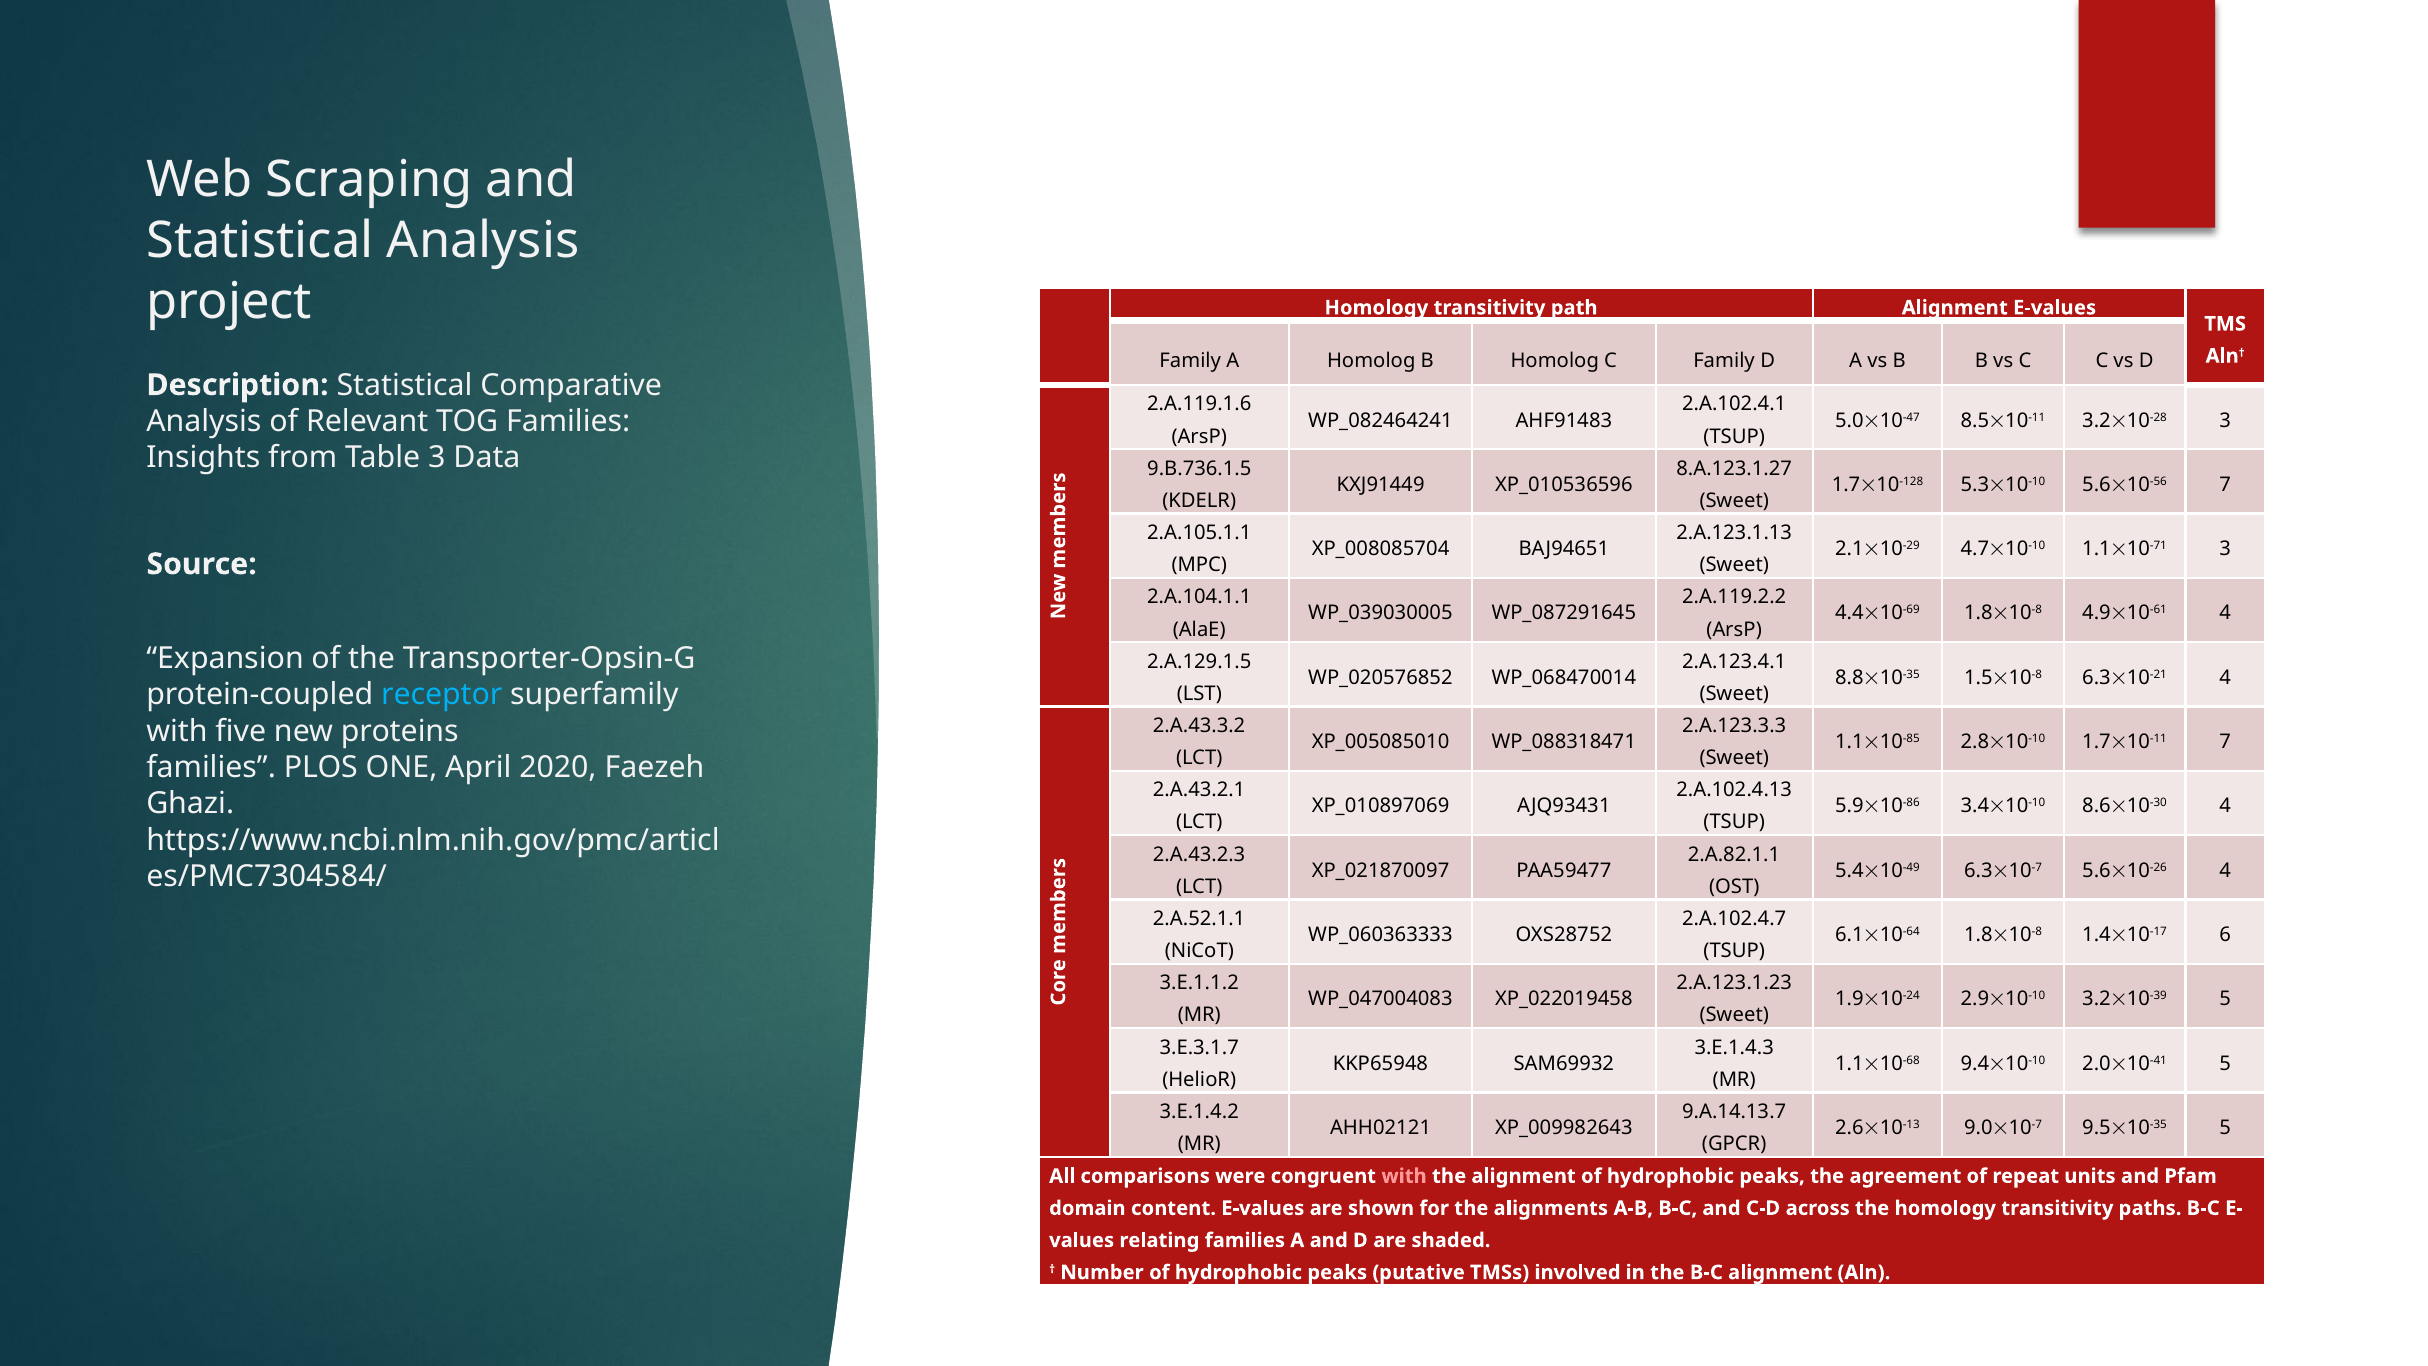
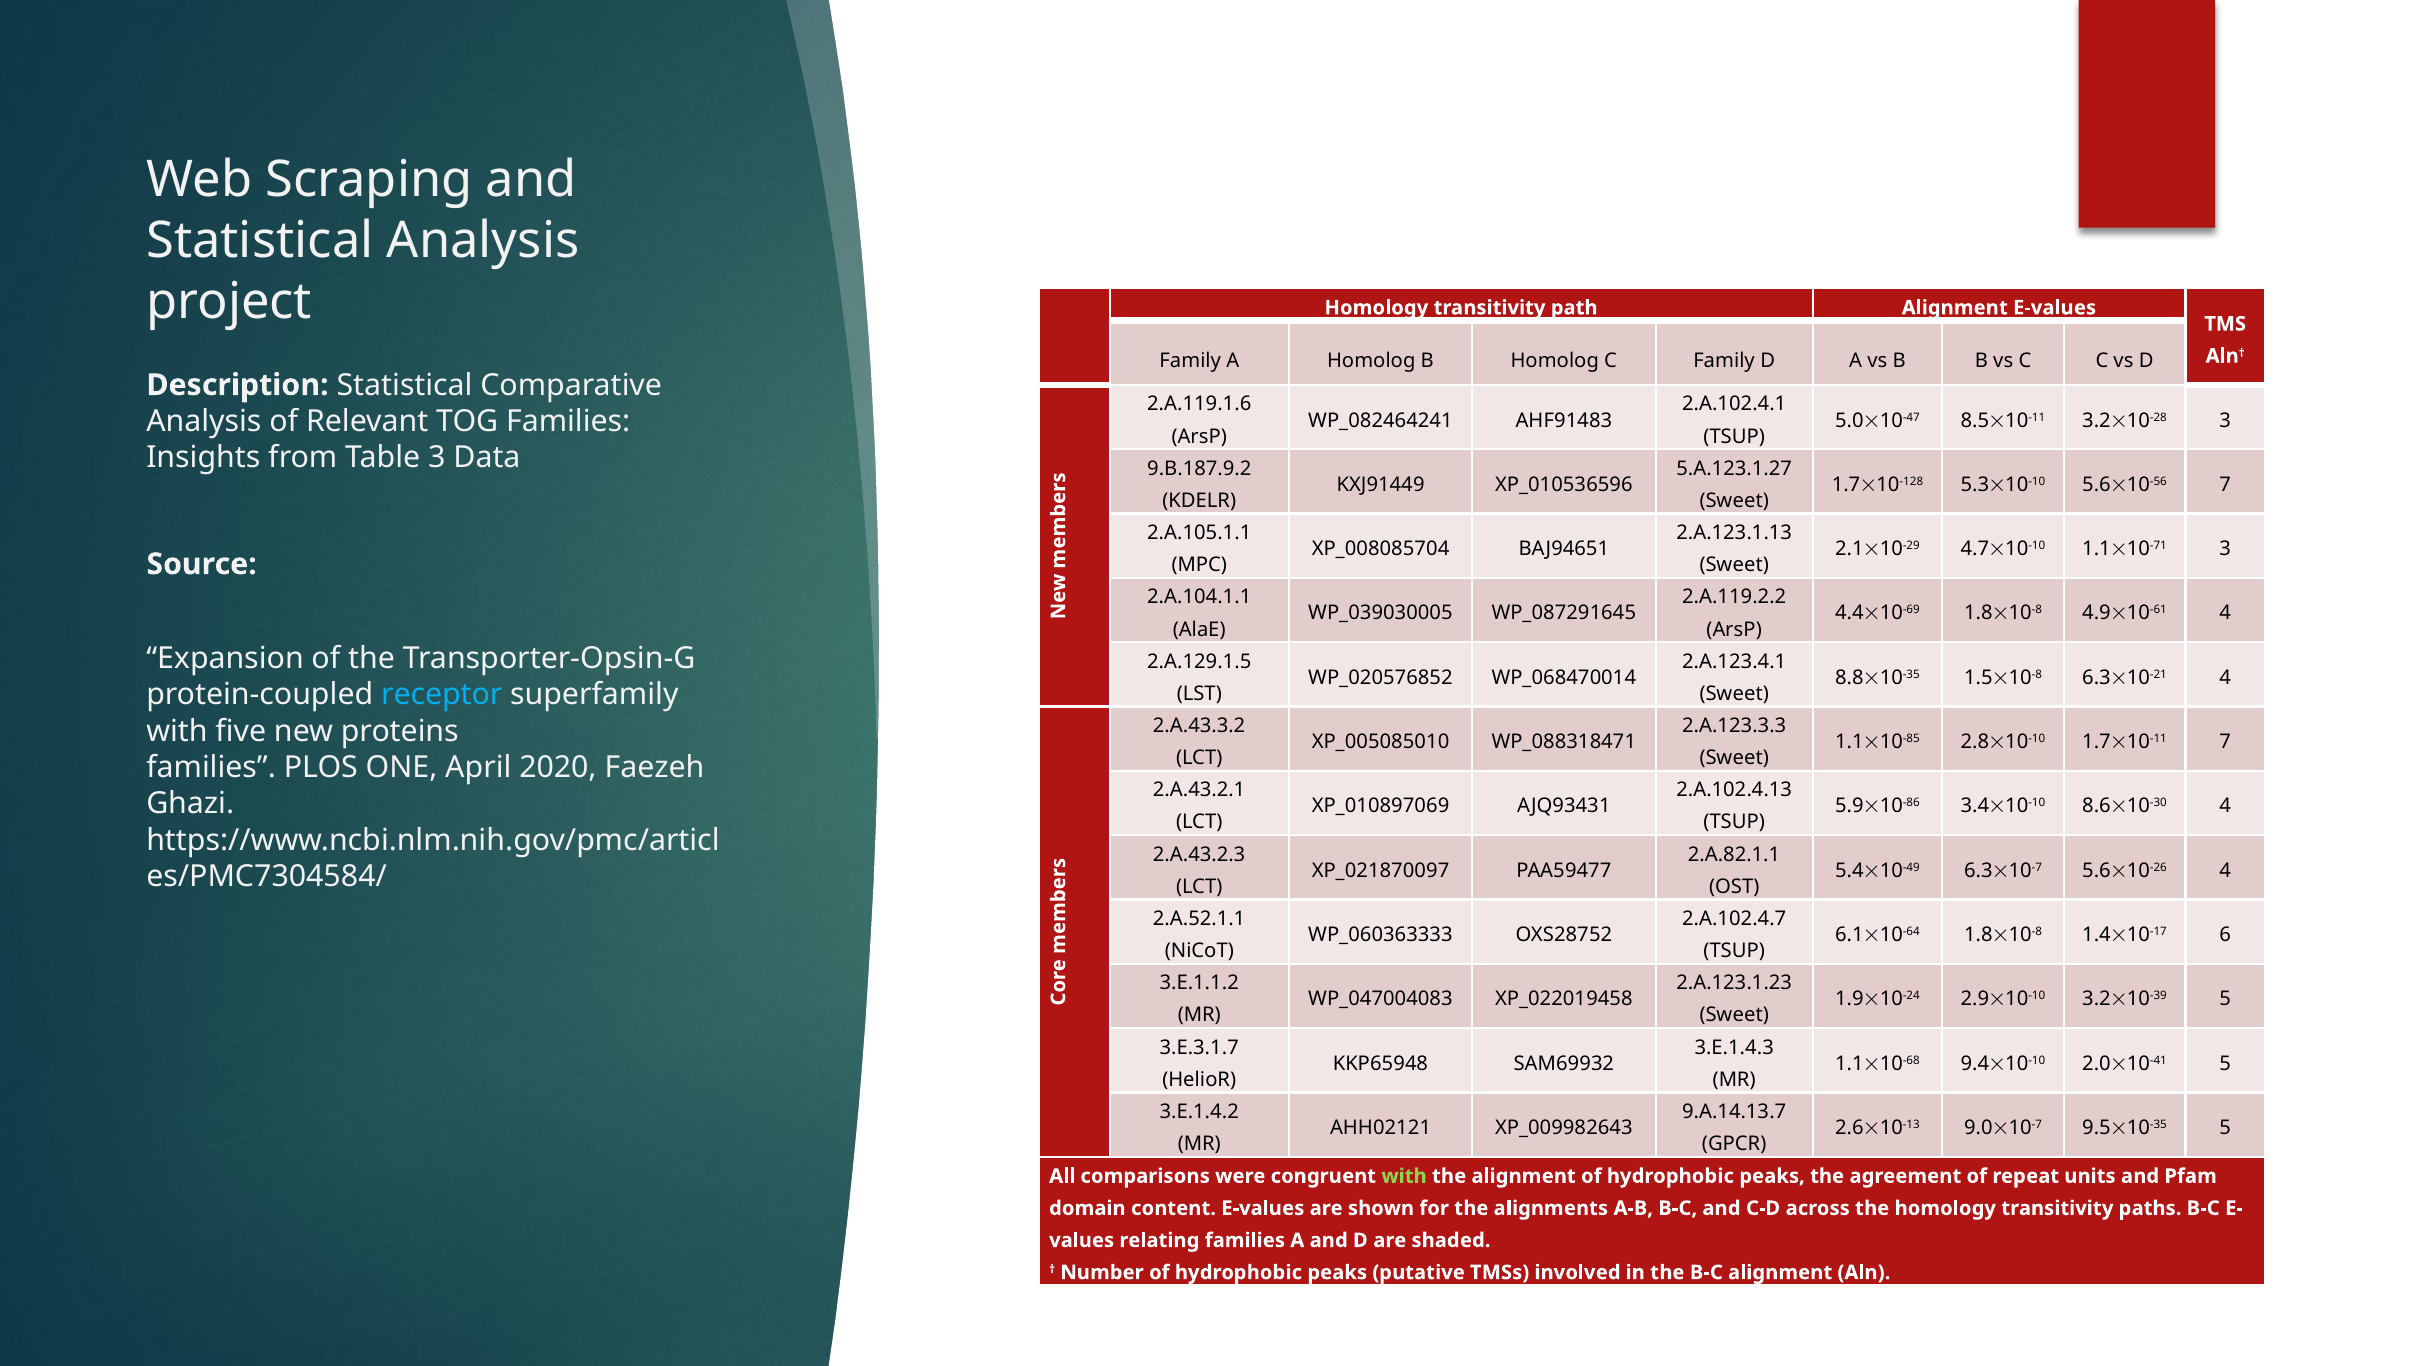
9.B.736.1.5: 9.B.736.1.5 -> 9.B.187.9.2
8.A.123.1.27: 8.A.123.1.27 -> 5.A.123.1.27
with at (1404, 1176) colour: pink -> light green
